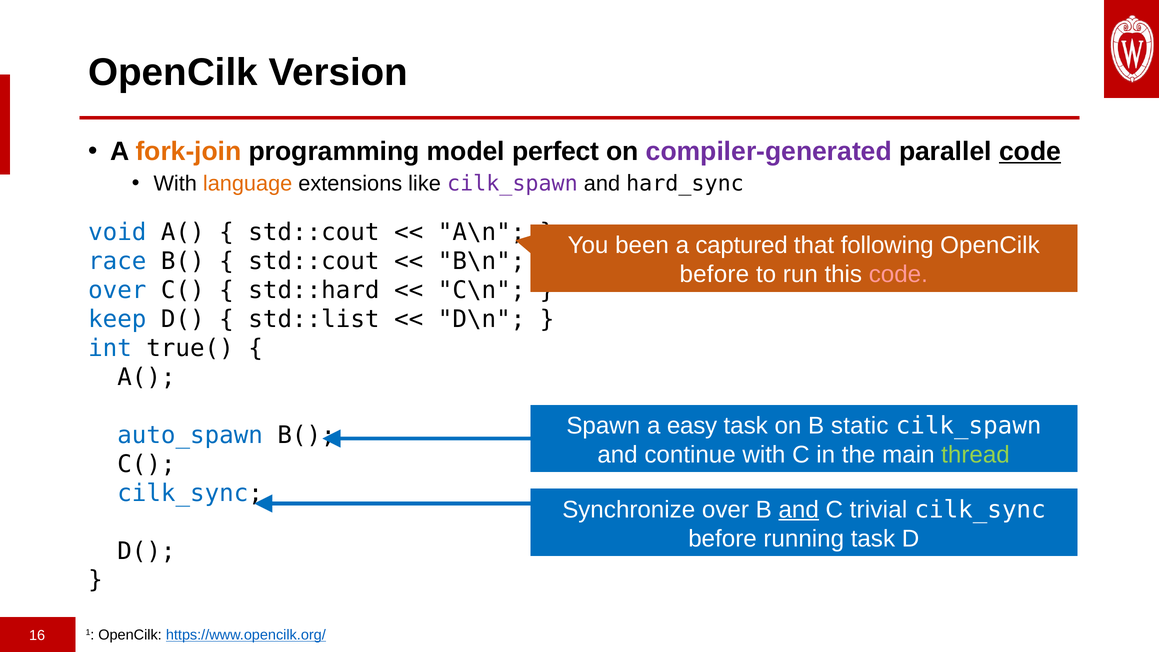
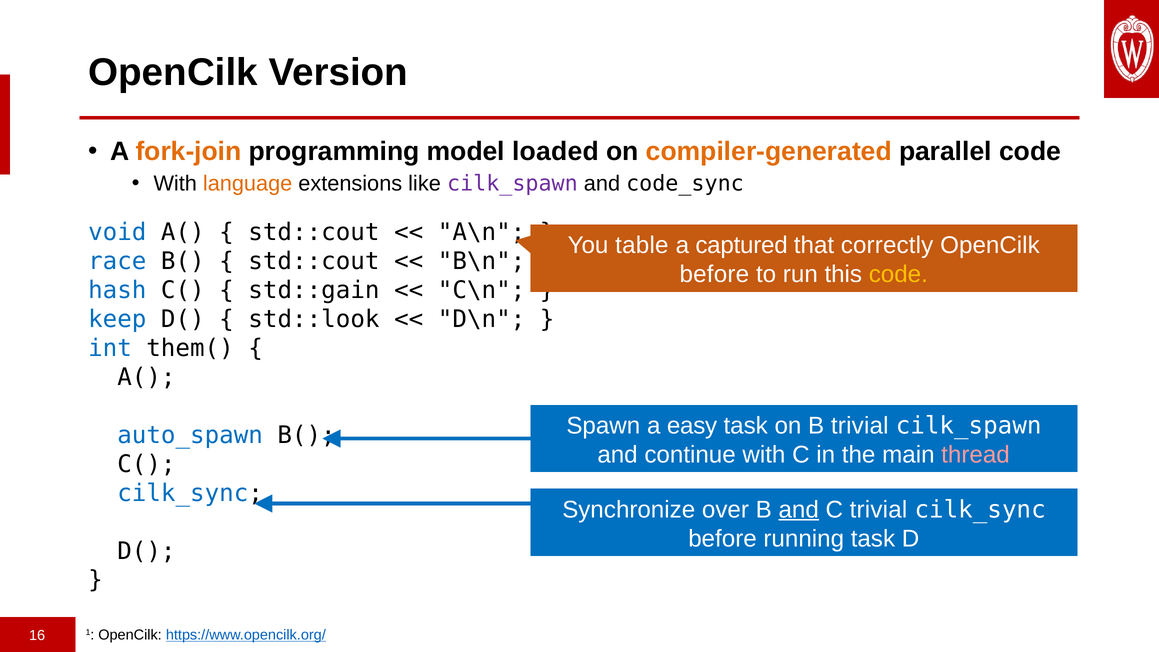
perfect: perfect -> loaded
compiler-generated colour: purple -> orange
code at (1030, 151) underline: present -> none
hard_sync: hard_sync -> code_sync
been: been -> table
following: following -> correctly
code at (898, 274) colour: pink -> yellow
over at (117, 290): over -> hash
std::hard: std::hard -> std::gain
std::list: std::list -> std::look
true(: true( -> them(
B static: static -> trivial
thread colour: light green -> pink
